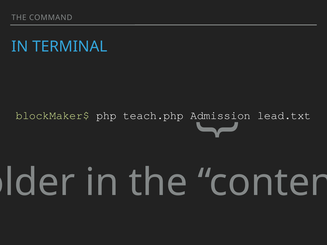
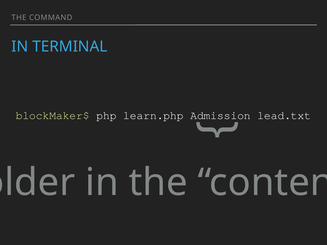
teach.php: teach.php -> learn.php
